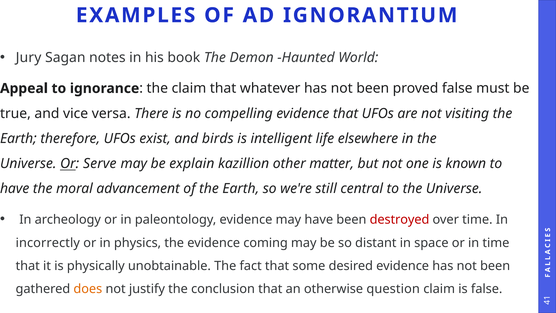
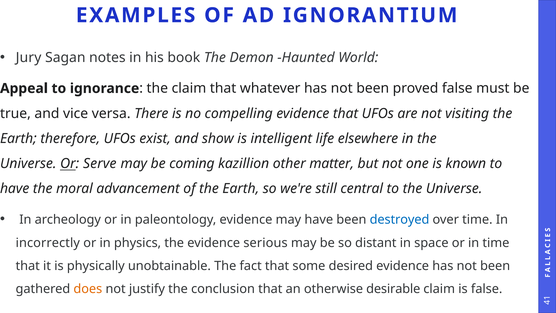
birds: birds -> show
explain: explain -> coming
destroyed colour: red -> blue
coming: coming -> serious
question: question -> desirable
